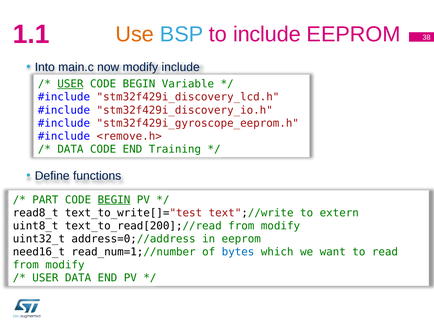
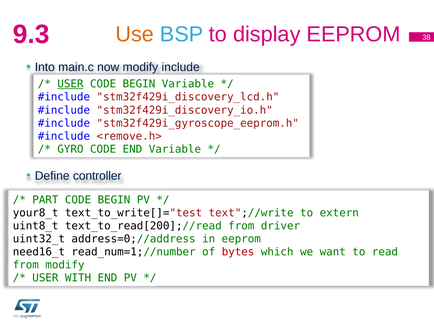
1.1: 1.1 -> 9.3
to include: include -> display
DATA at (70, 149): DATA -> GYRO
END Training: Training -> Variable
functions: functions -> controller
BEGIN at (114, 199) underline: present -> none
read8_t: read8_t -> your8_t
text_to_read[200];//read from modify: modify -> driver
bytes colour: blue -> red
USER DATA: DATA -> WITH
